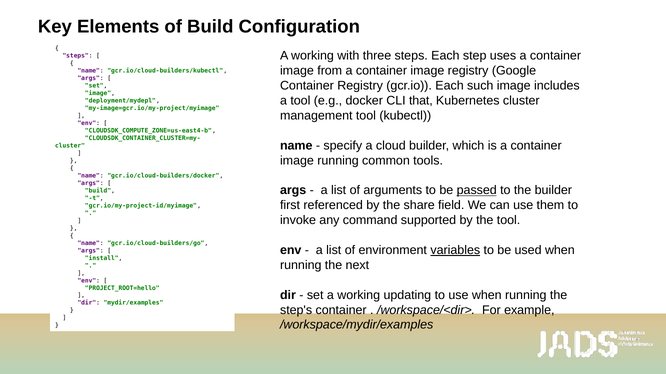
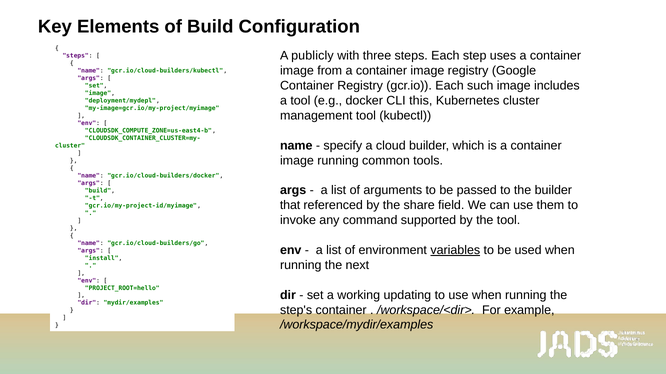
working at (312, 56): working -> publicly
that: that -> this
passed underline: present -> none
first: first -> that
